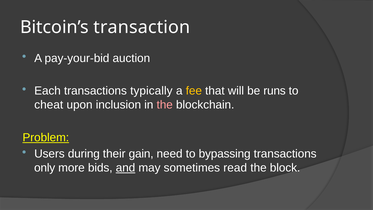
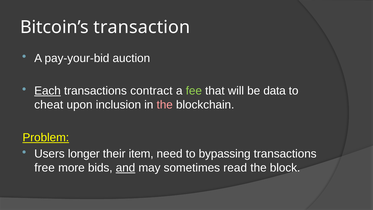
Each underline: none -> present
typically: typically -> contract
fee colour: yellow -> light green
runs: runs -> data
during: during -> longer
gain: gain -> item
only: only -> free
